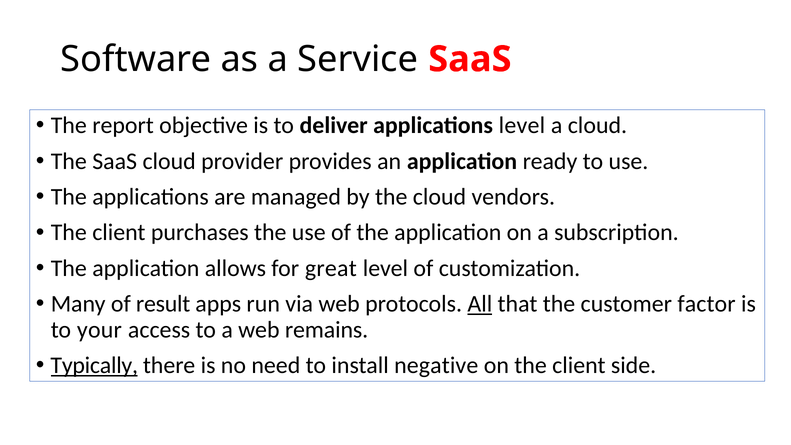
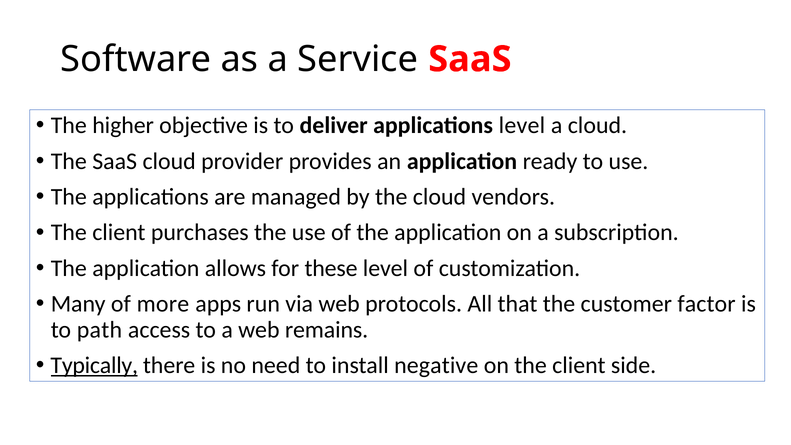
report: report -> higher
great: great -> these
result: result -> more
All underline: present -> none
your: your -> path
